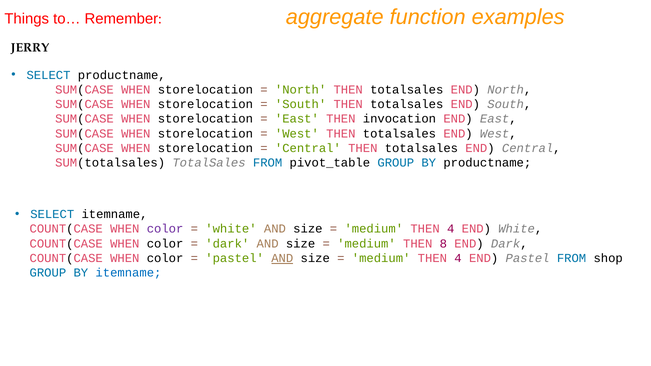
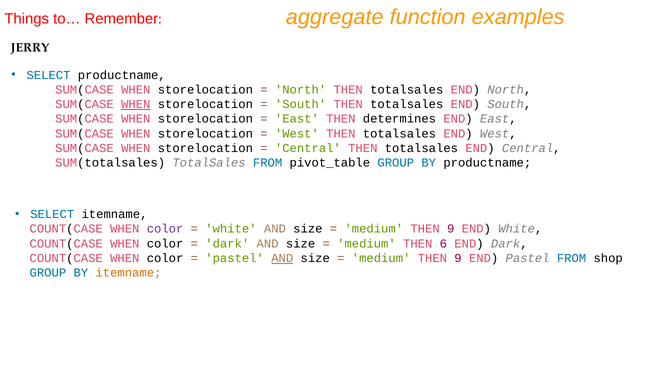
WHEN at (136, 104) underline: none -> present
invocation: invocation -> determines
4 at (451, 229): 4 -> 9
8: 8 -> 6
4 at (458, 258): 4 -> 9
itemname at (128, 273) colour: blue -> orange
